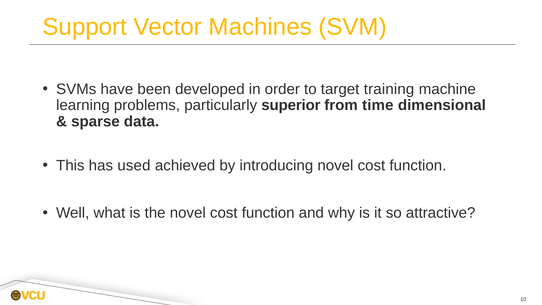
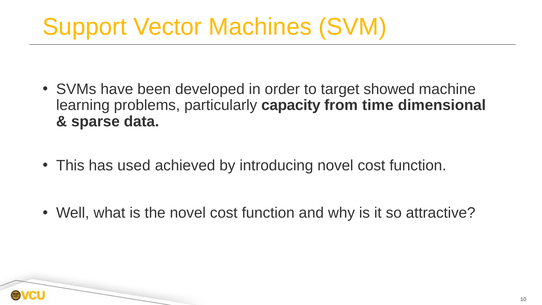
training: training -> showed
superior: superior -> capacity
